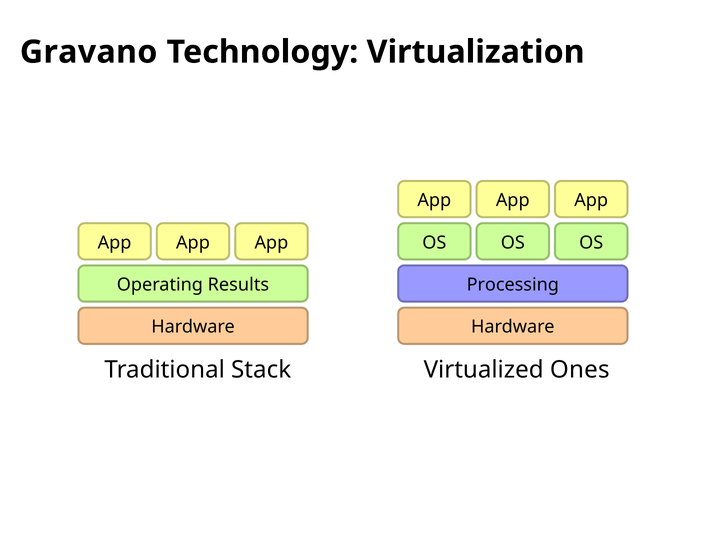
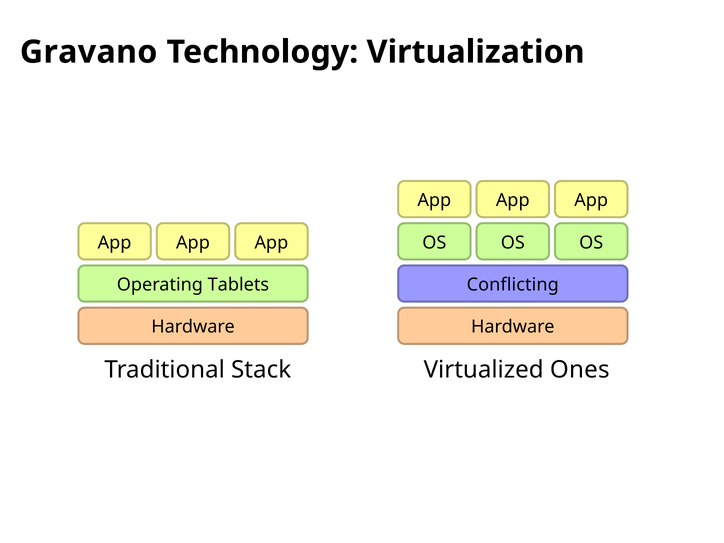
Results: Results -> Tablets
Processing: Processing -> Conflicting
